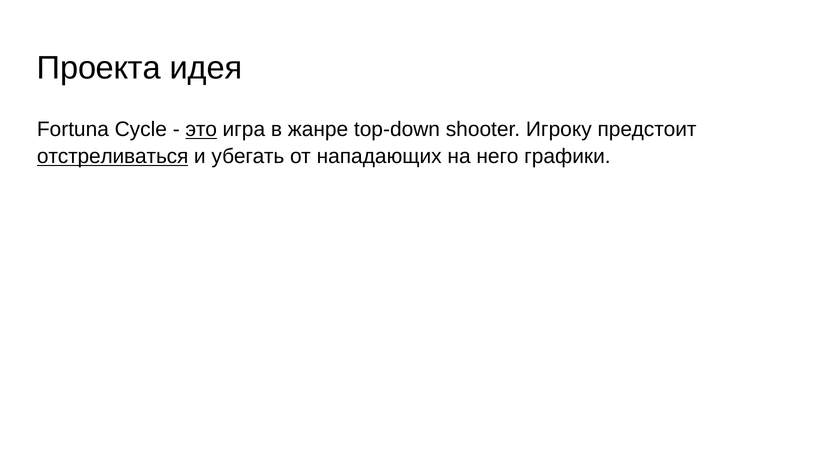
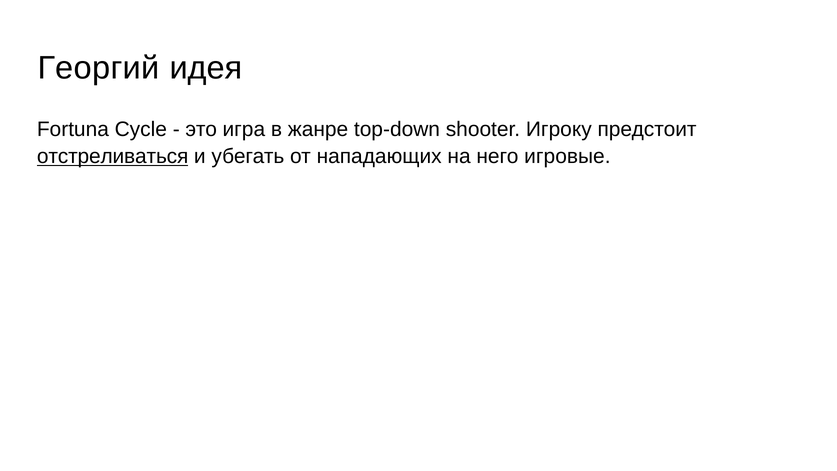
Проекта: Проекта -> Георгий
это underline: present -> none
графики: графики -> игровые
